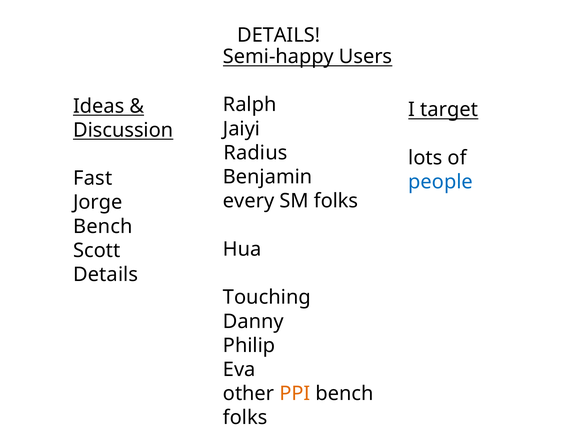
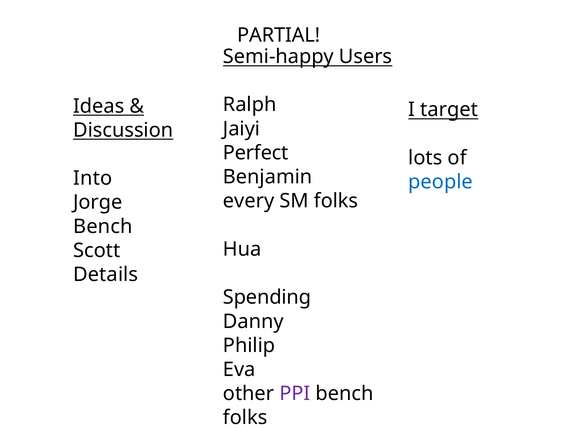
DETAILS at (279, 35): DETAILS -> PARTIAL
Radius: Radius -> Perfect
Fast: Fast -> Into
Touching: Touching -> Spending
PPI colour: orange -> purple
